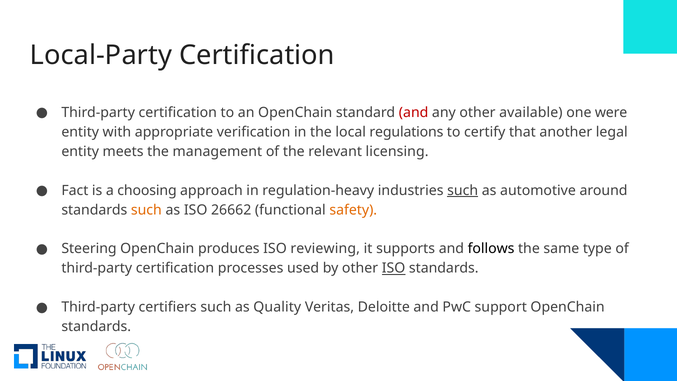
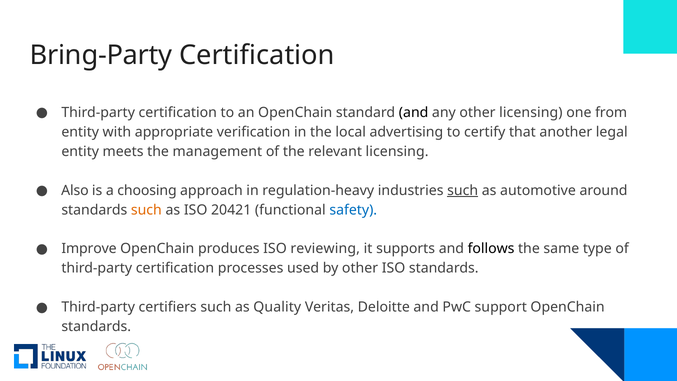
Local-Party: Local-Party -> Bring-Party
and at (414, 113) colour: red -> black
other available: available -> licensing
were: were -> from
regulations: regulations -> advertising
Fact: Fact -> Also
26662: 26662 -> 20421
safety colour: orange -> blue
Steering: Steering -> Improve
ISO at (394, 268) underline: present -> none
